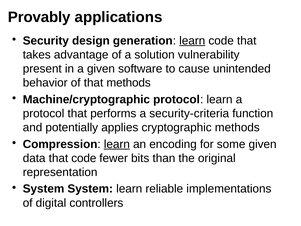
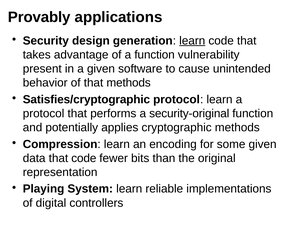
a solution: solution -> function
Machine/cryptographic: Machine/cryptographic -> Satisfies/cryptographic
security-criteria: security-criteria -> security-original
learn at (117, 144) underline: present -> none
System at (44, 189): System -> Playing
